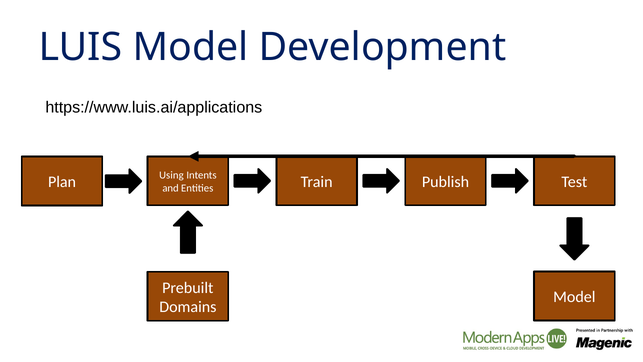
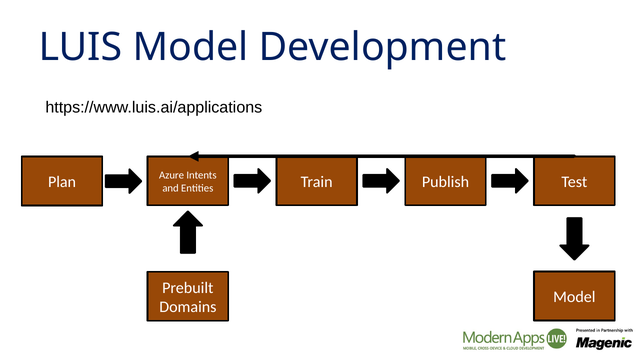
Using: Using -> Azure
